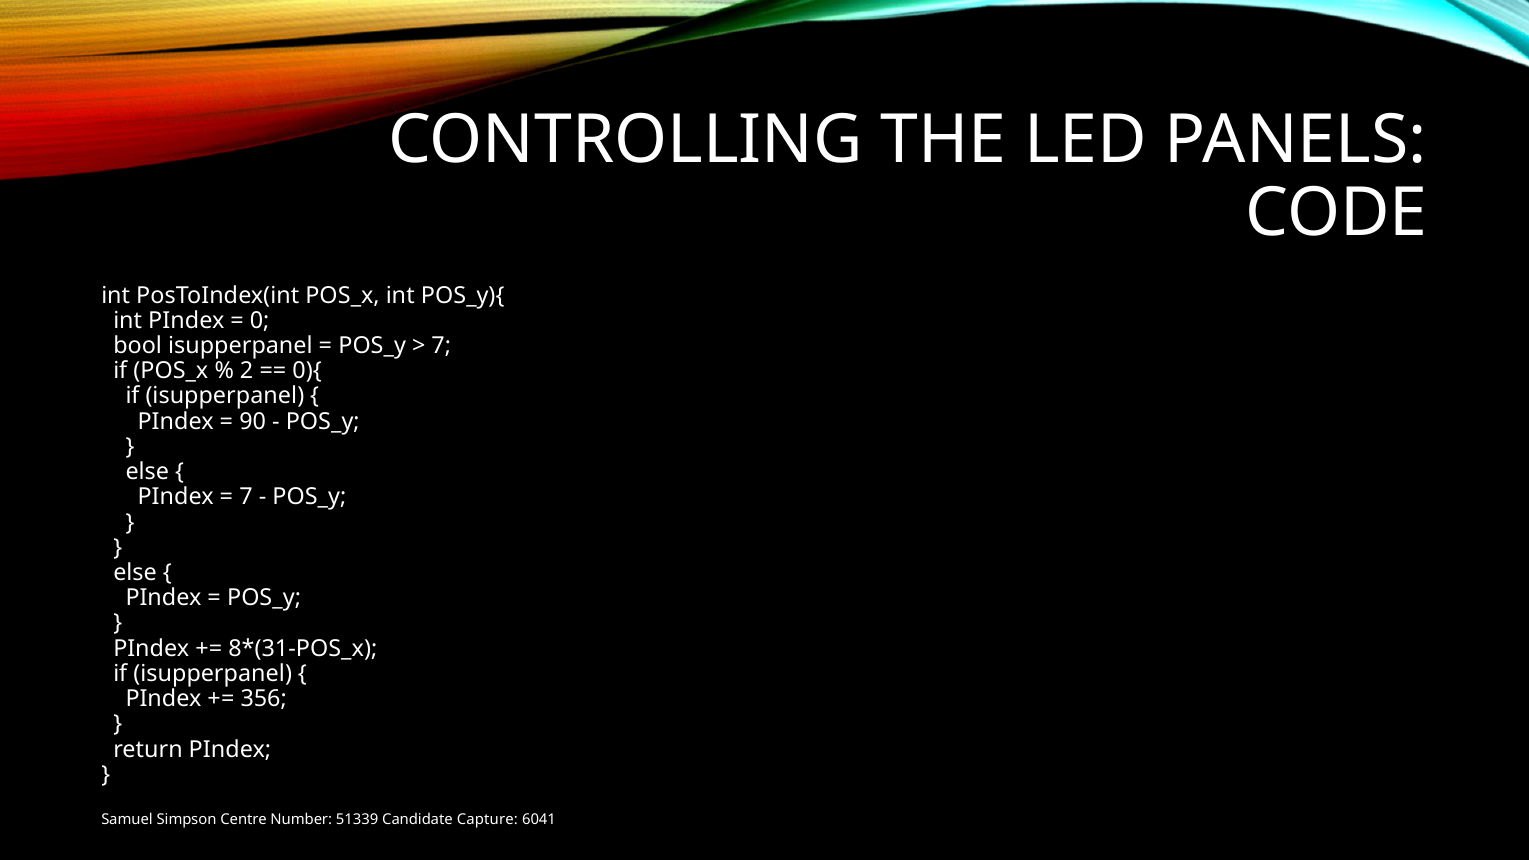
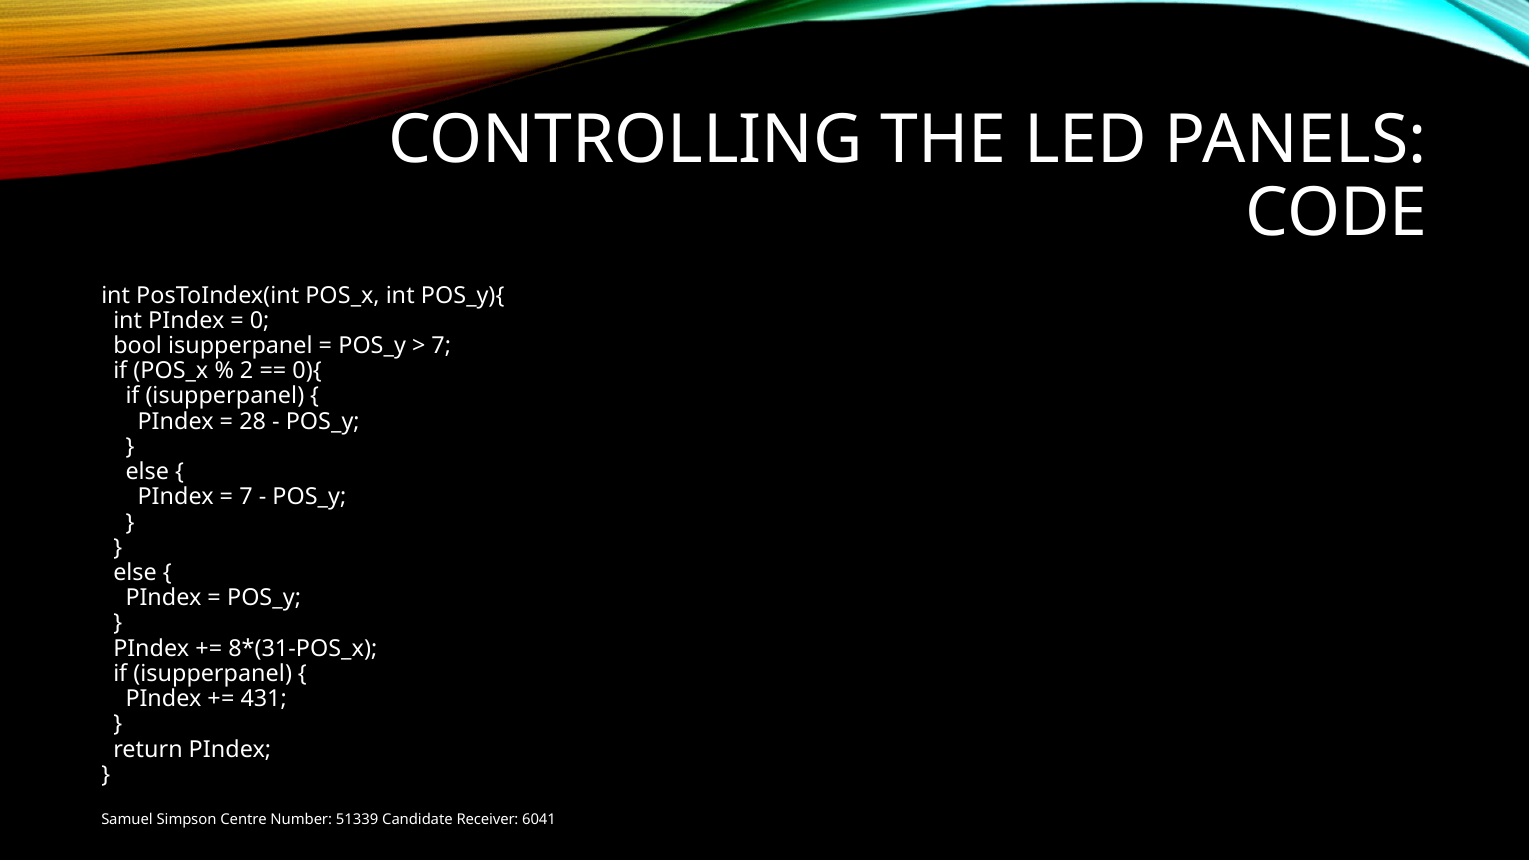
90: 90 -> 28
356: 356 -> 431
Capture: Capture -> Receiver
